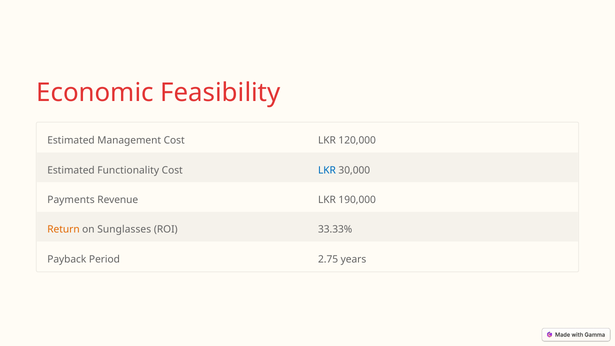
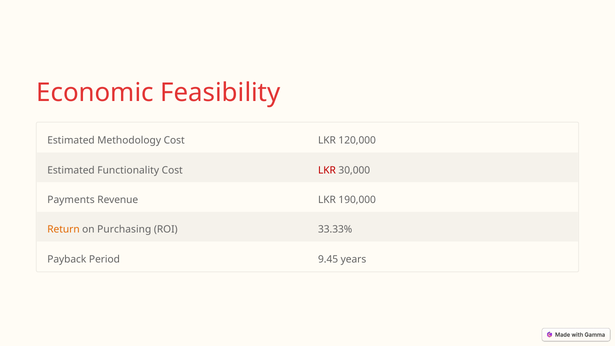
Management: Management -> Methodology
LKR at (327, 170) colour: blue -> red
Sunglasses: Sunglasses -> Purchasing
2.75: 2.75 -> 9.45
